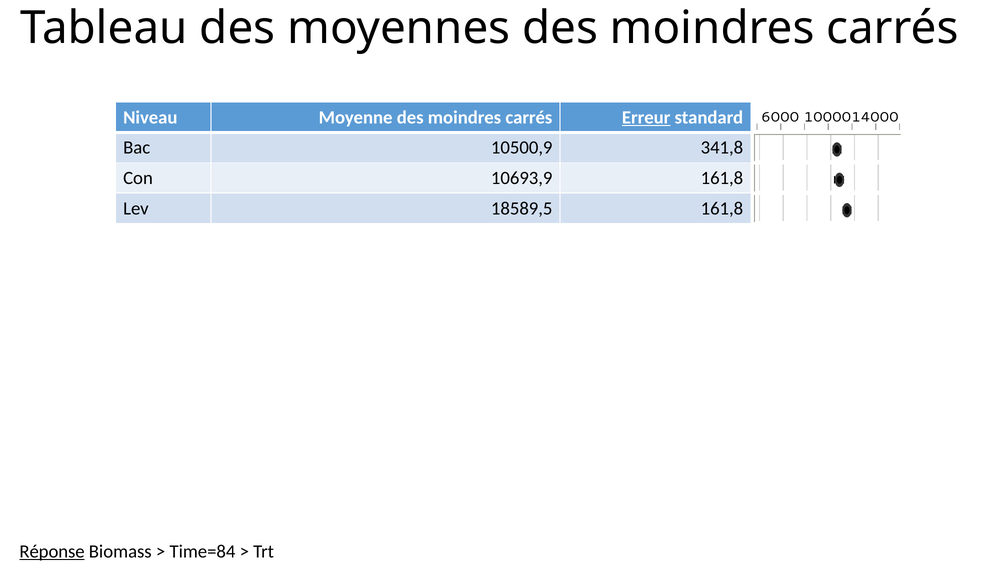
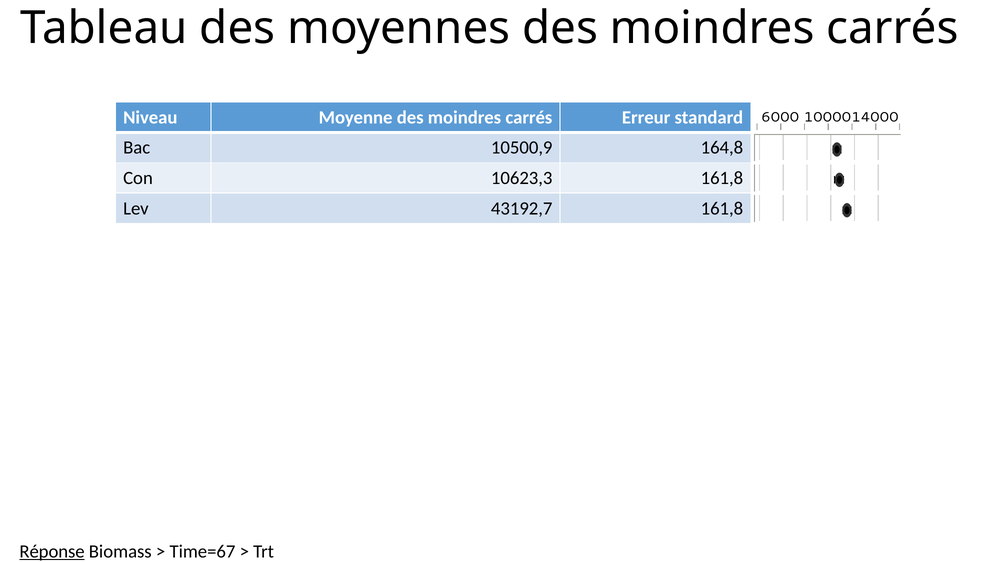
Erreur underline: present -> none
341,8: 341,8 -> 164,8
10693,9: 10693,9 -> 10623,3
18589,5: 18589,5 -> 43192,7
Time=84: Time=84 -> Time=67
